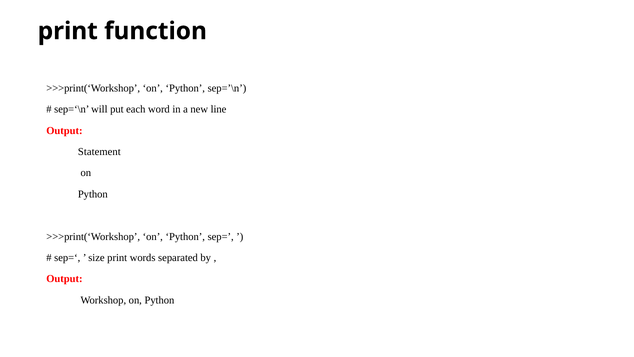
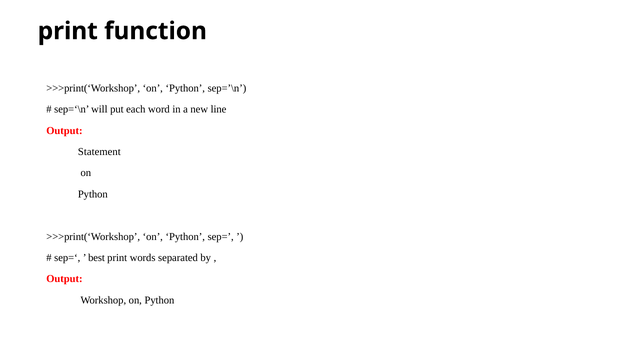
size: size -> best
